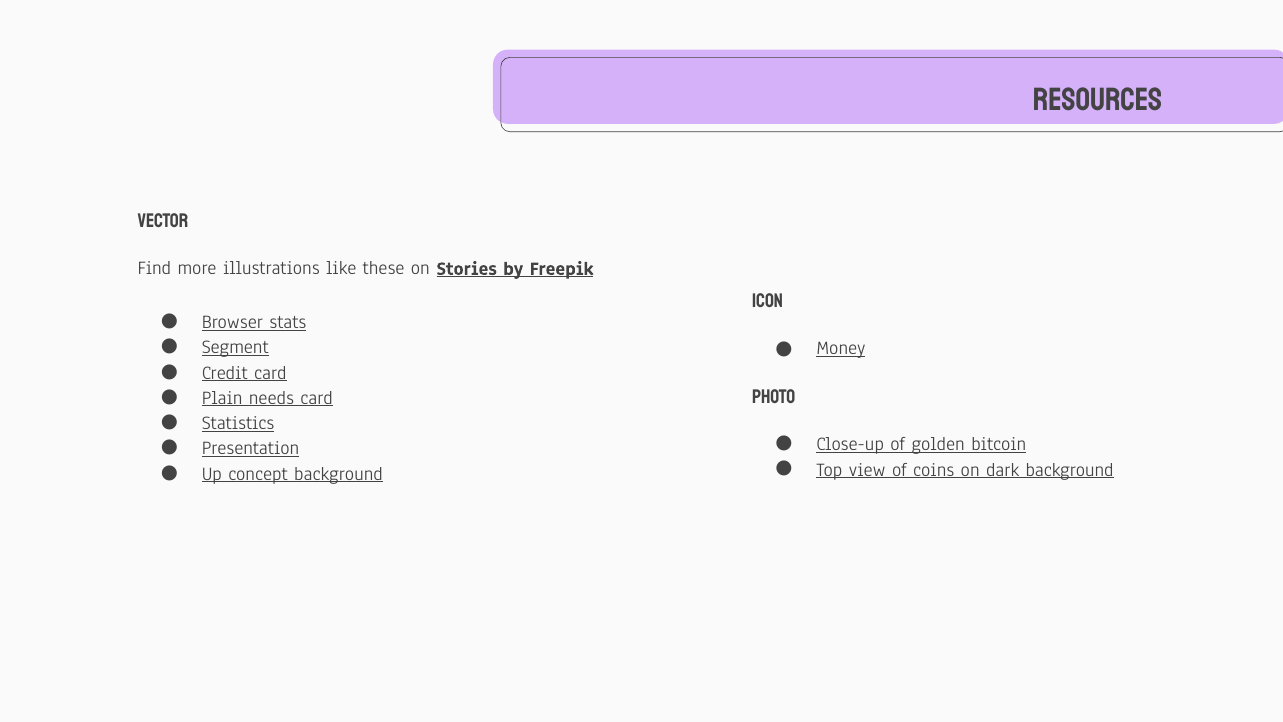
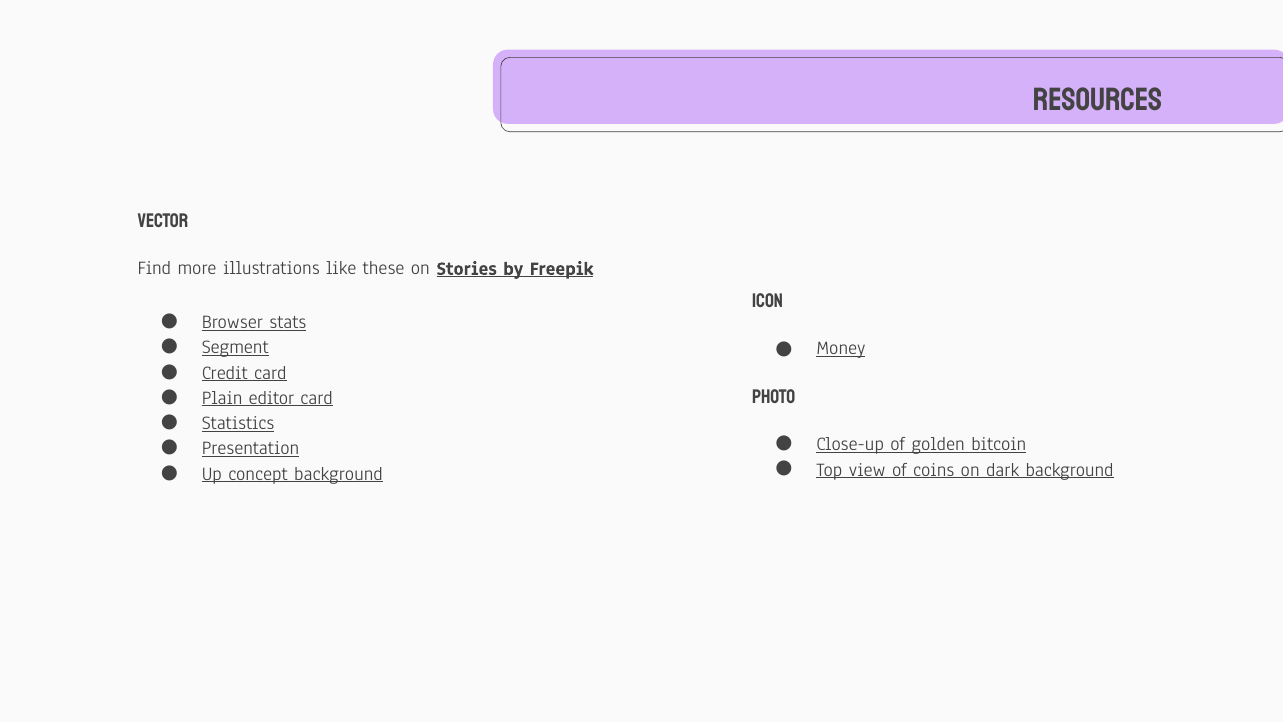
needs: needs -> editor
